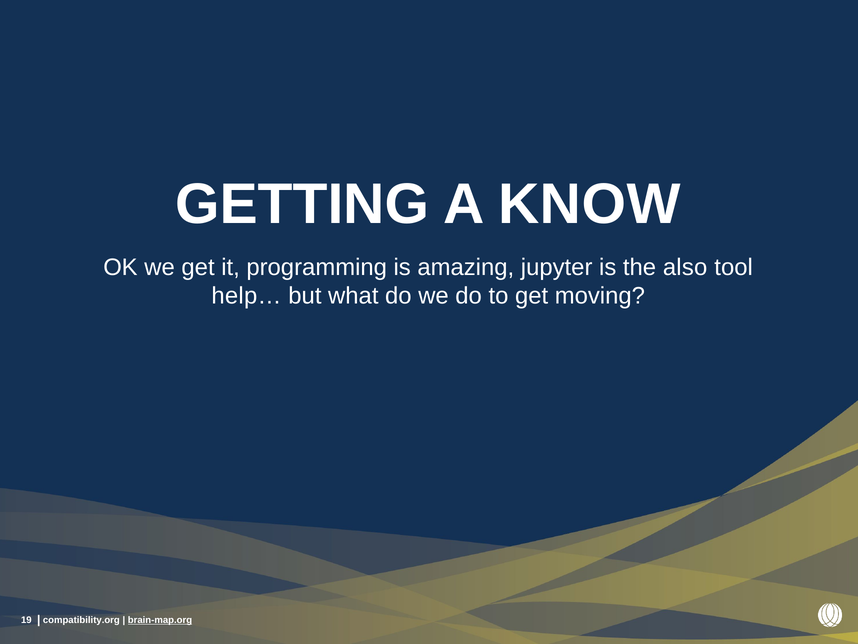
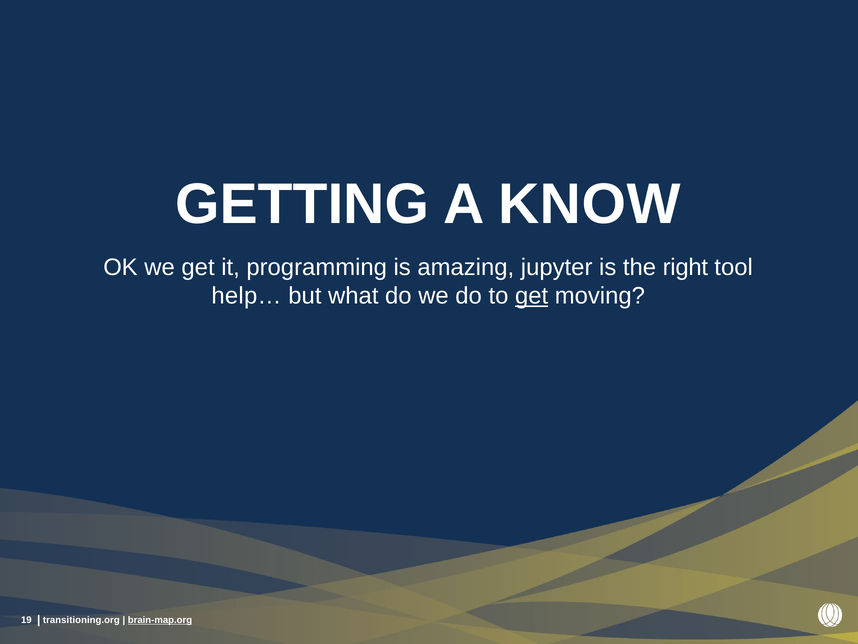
also: also -> right
get at (532, 296) underline: none -> present
compatibility.org: compatibility.org -> transitioning.org
